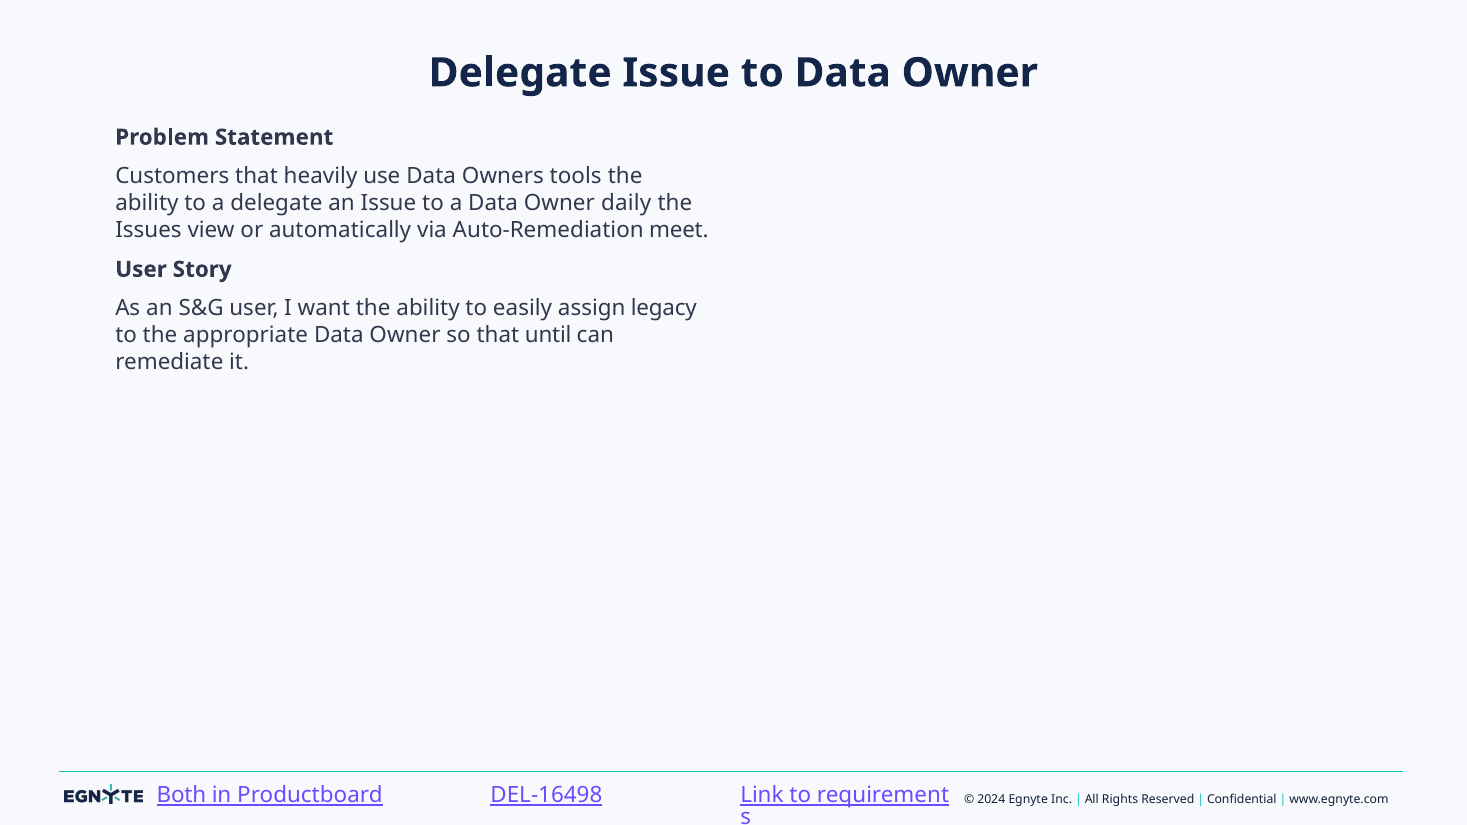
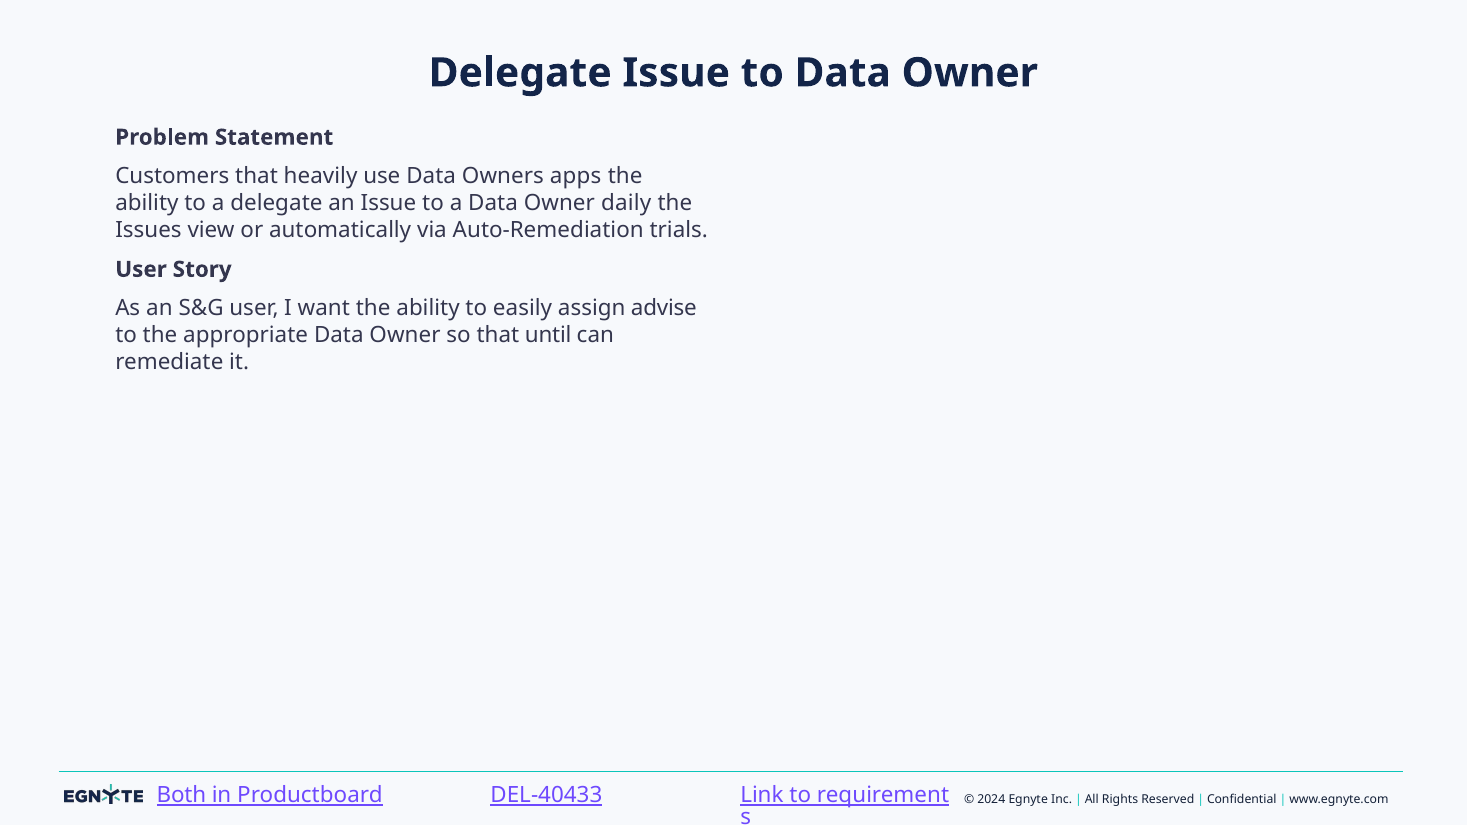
tools: tools -> apps
meet: meet -> trials
legacy: legacy -> advise
DEL-16498: DEL-16498 -> DEL-40433
